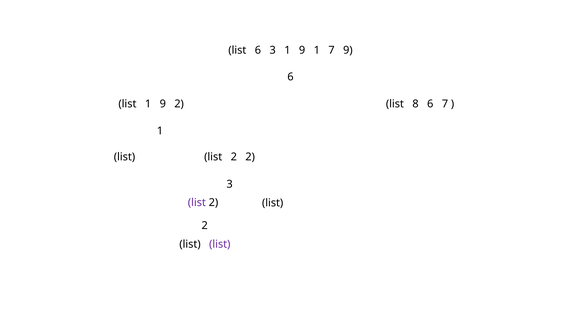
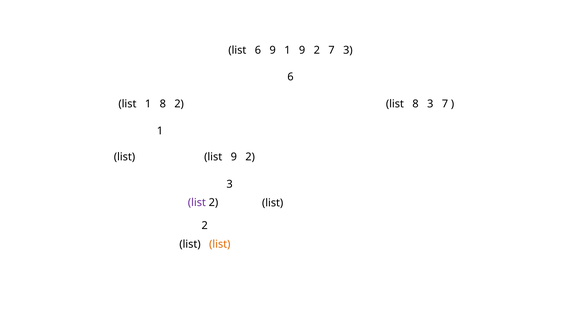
6 3: 3 -> 9
1 9 1: 1 -> 2
7 9: 9 -> 3
list 1 9: 9 -> 8
8 6: 6 -> 3
2 at (234, 157): 2 -> 9
list at (220, 244) colour: purple -> orange
